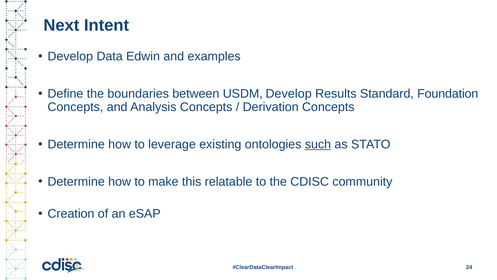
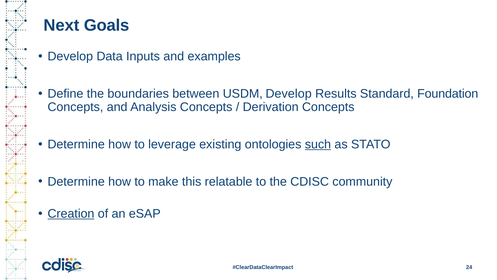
Intent: Intent -> Goals
Edwin: Edwin -> Inputs
Creation underline: none -> present
